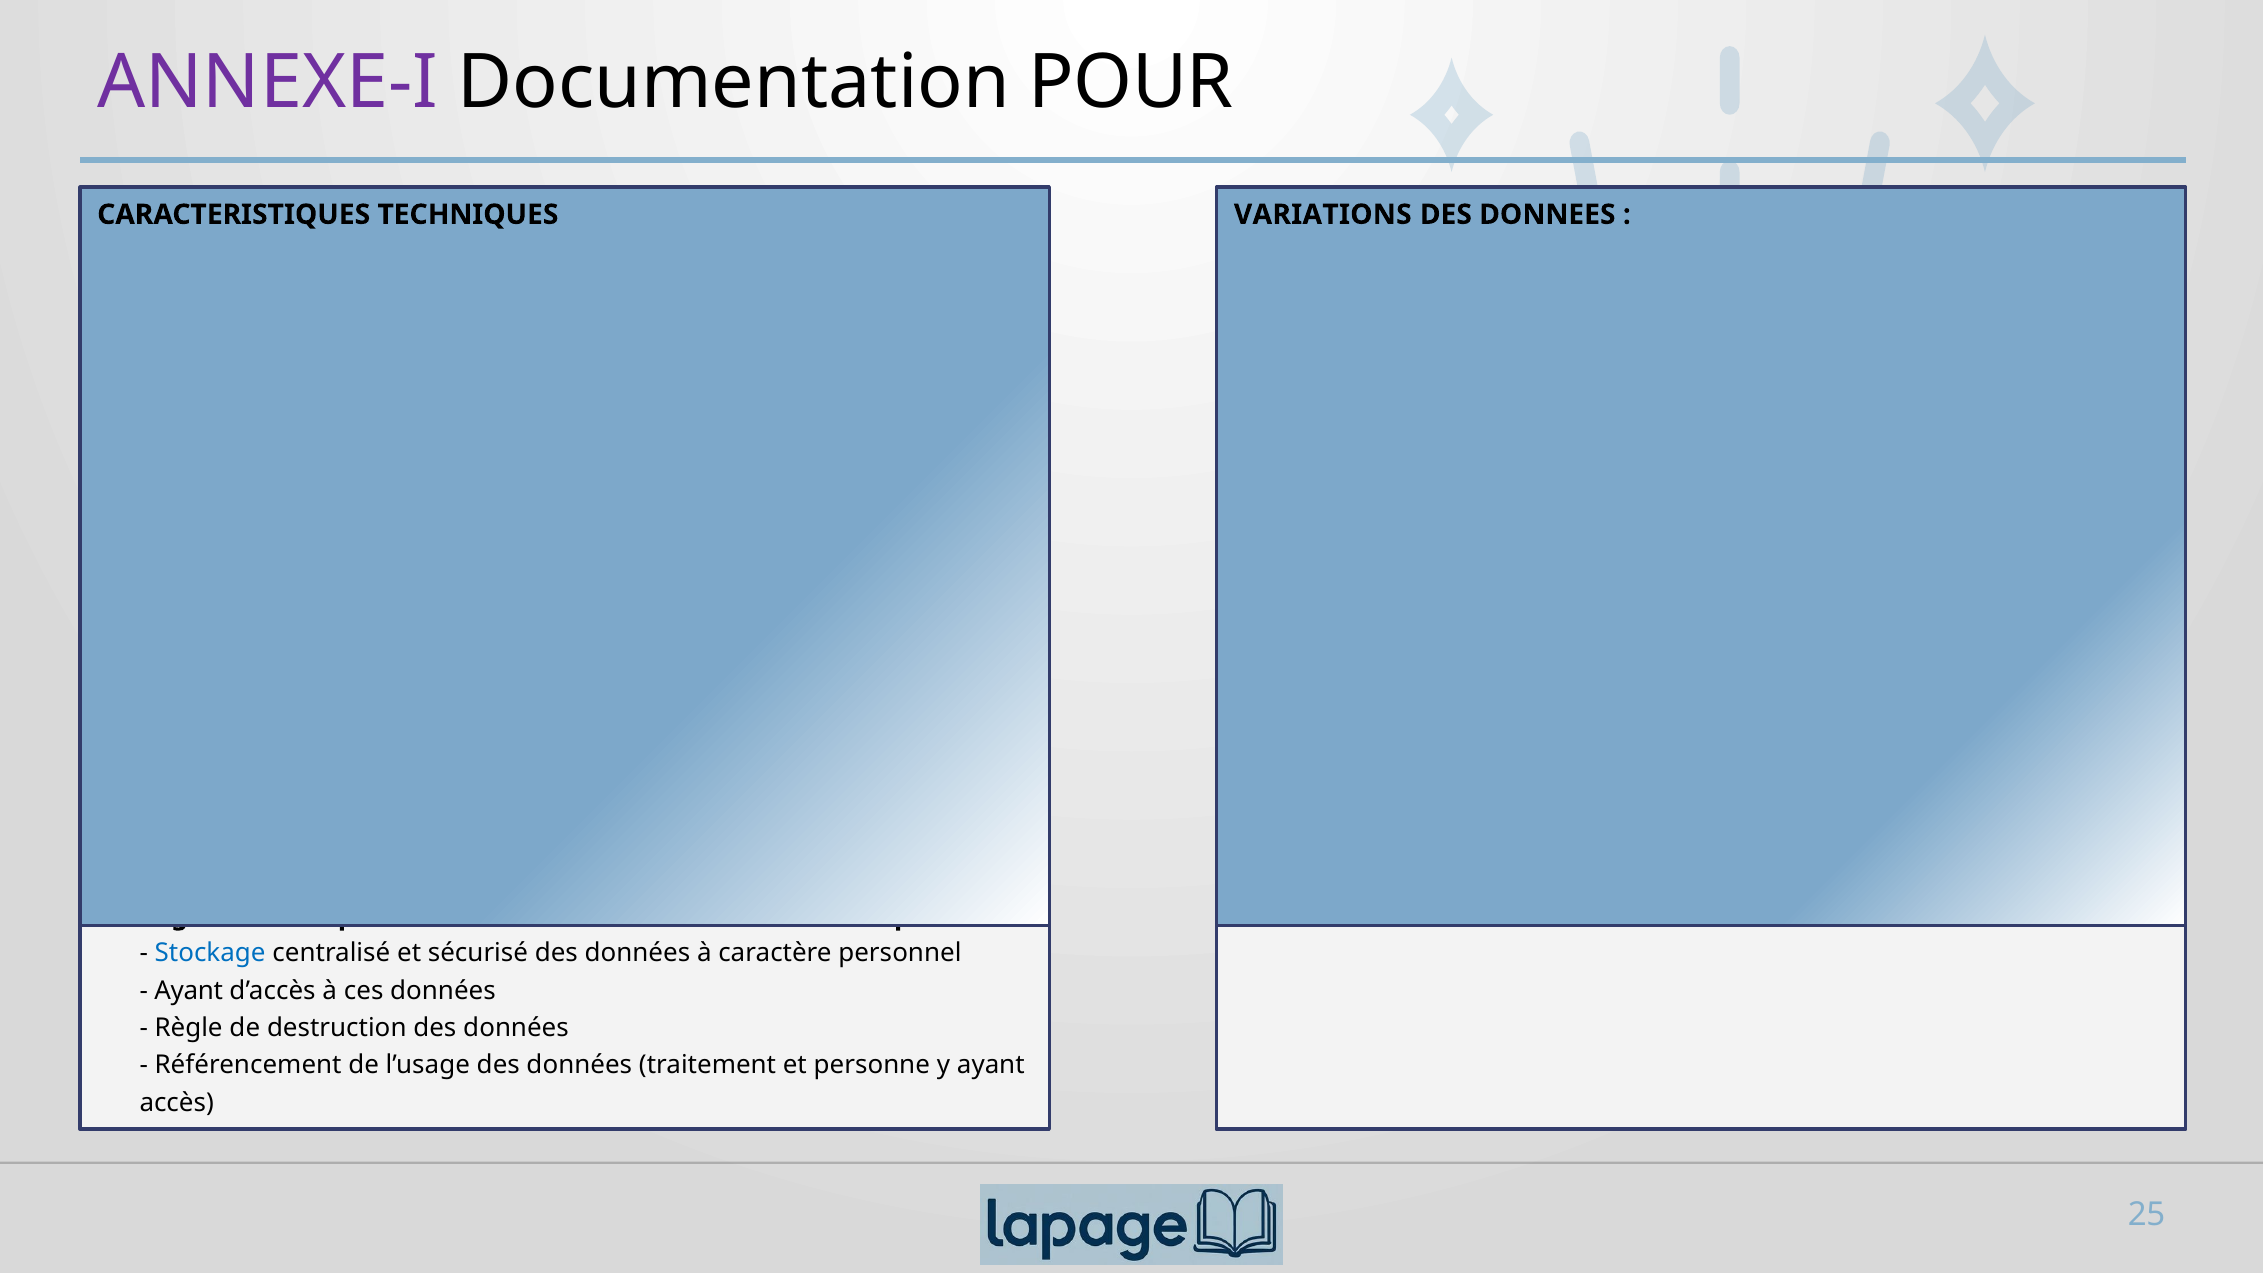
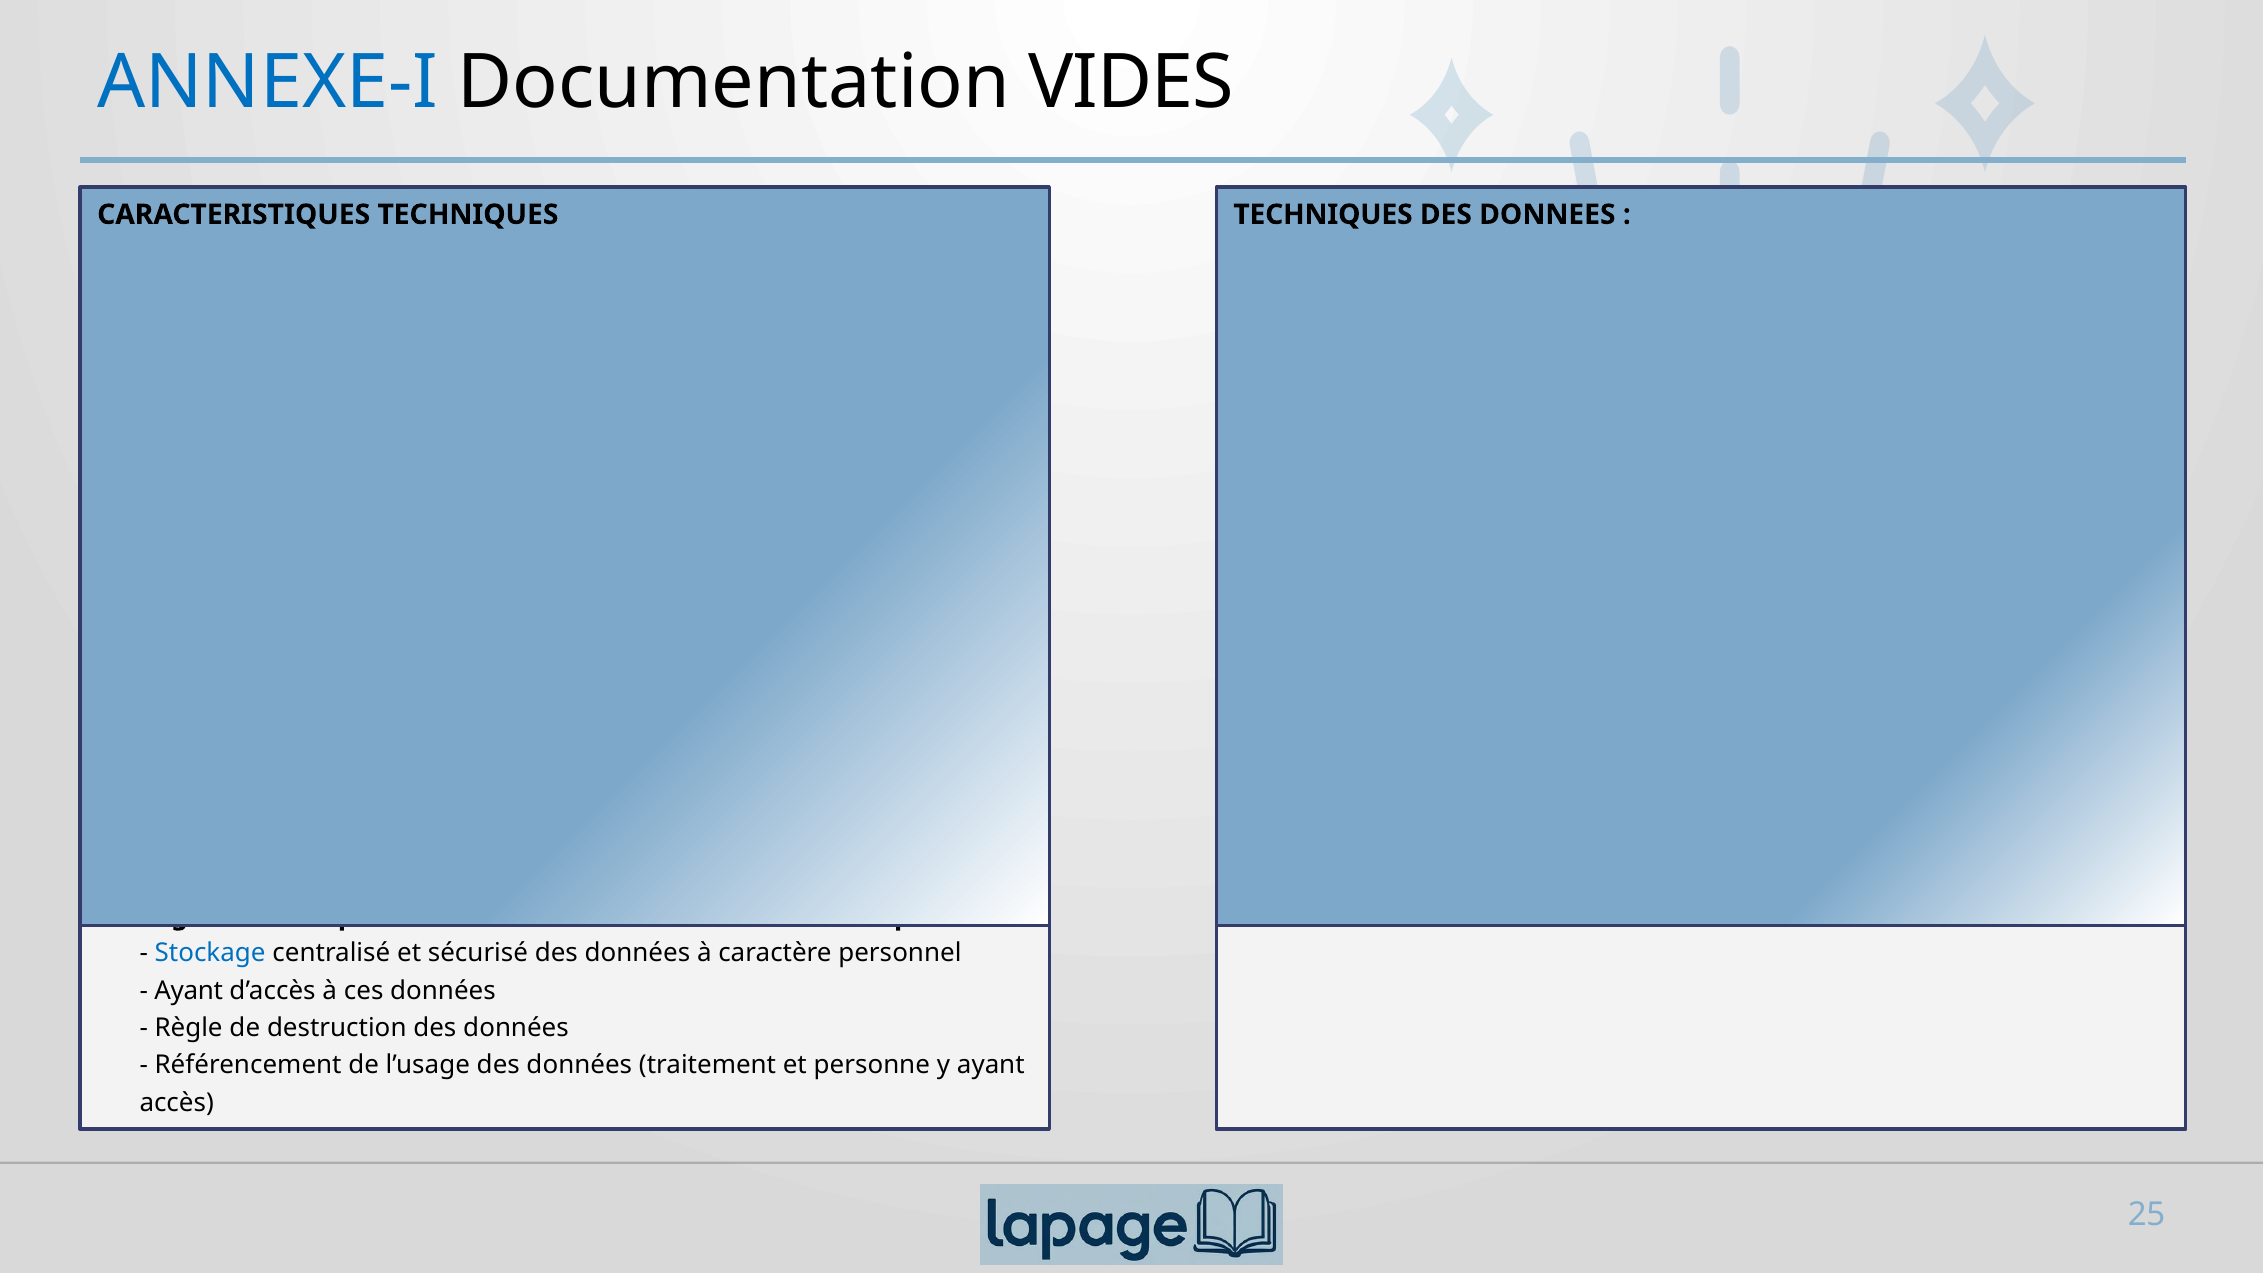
ANNEXE-I colour: purple -> blue
Documentation POUR: POUR -> VIDES
TECHNIQUES VARIATIONS: VARIATIONS -> TECHNIQUES
